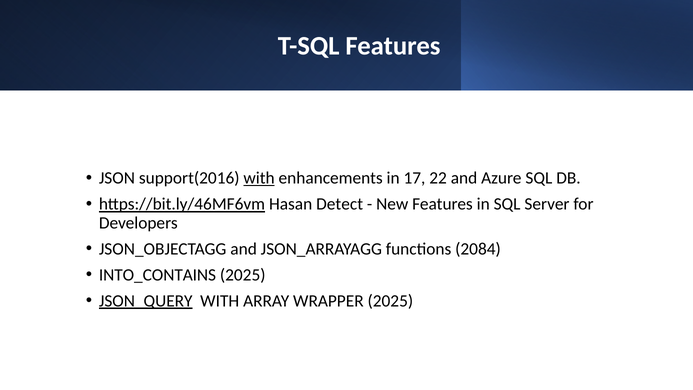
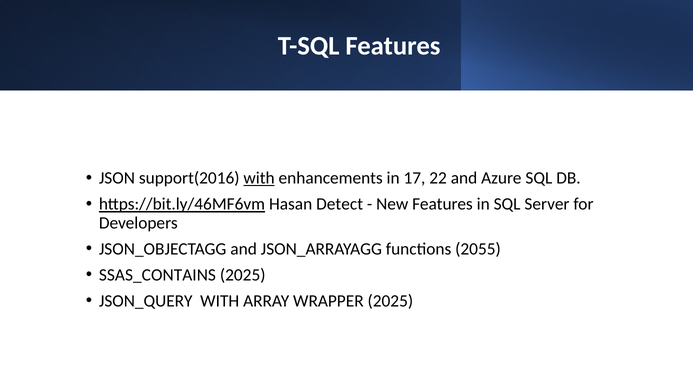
2084: 2084 -> 2055
INTO_CONTAINS: INTO_CONTAINS -> SSAS_CONTAINS
JSON_QUERY underline: present -> none
